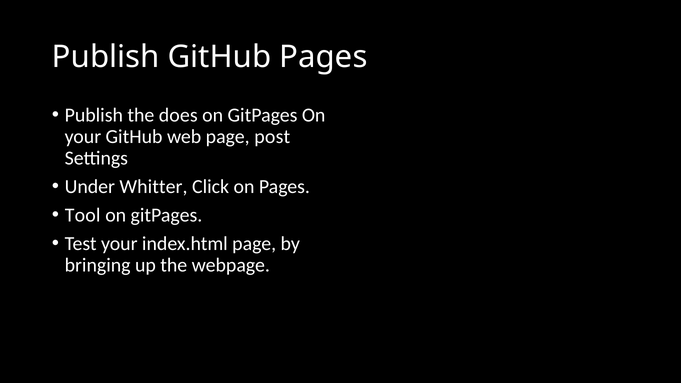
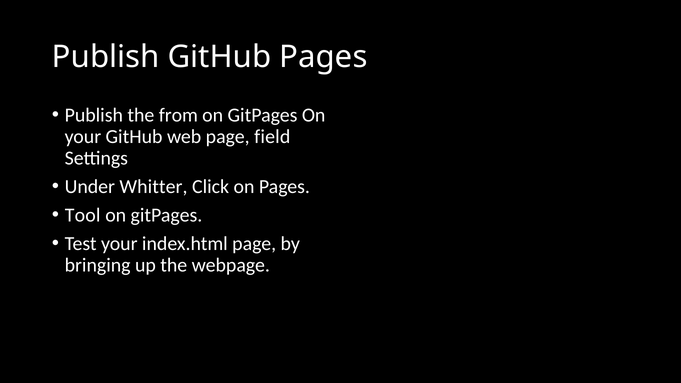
does: does -> from
post: post -> field
